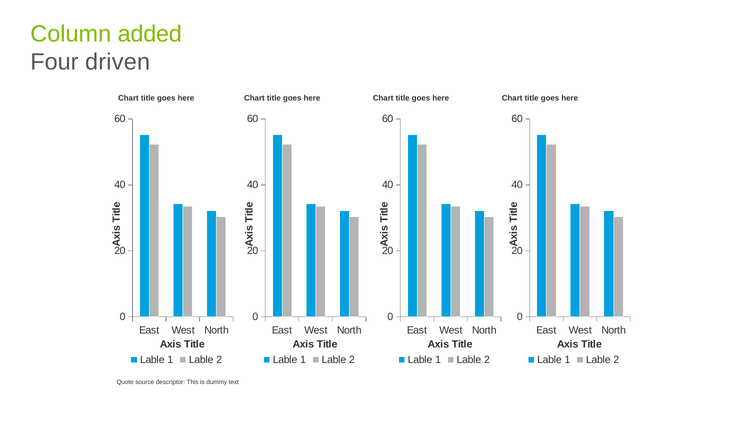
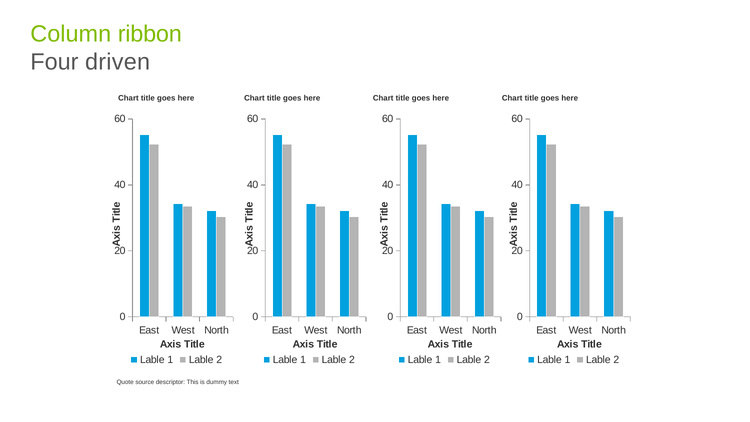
added: added -> ribbon
